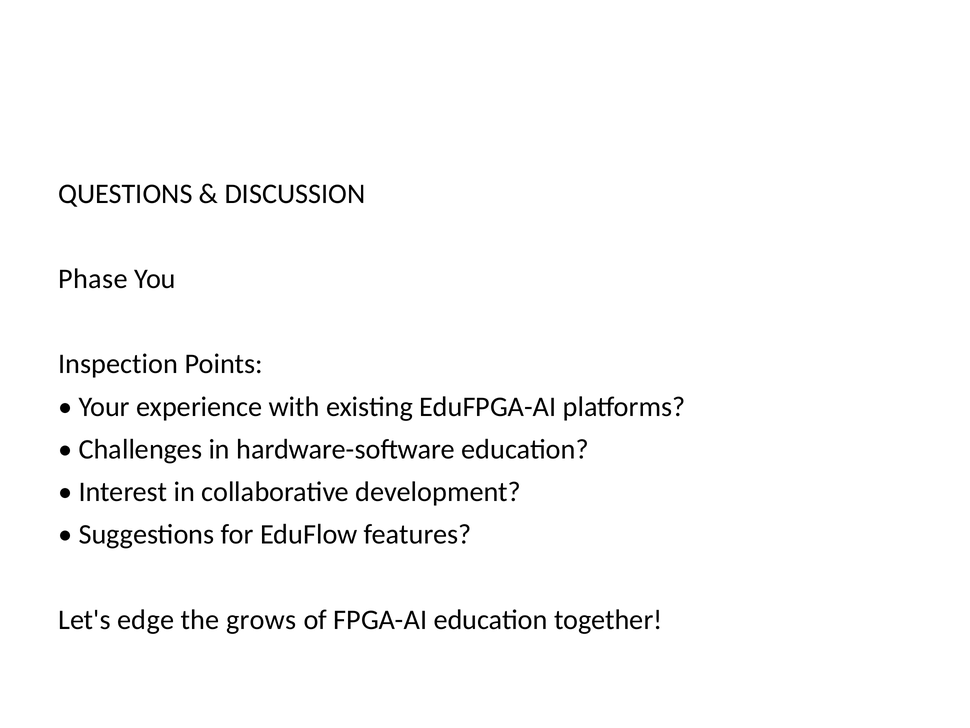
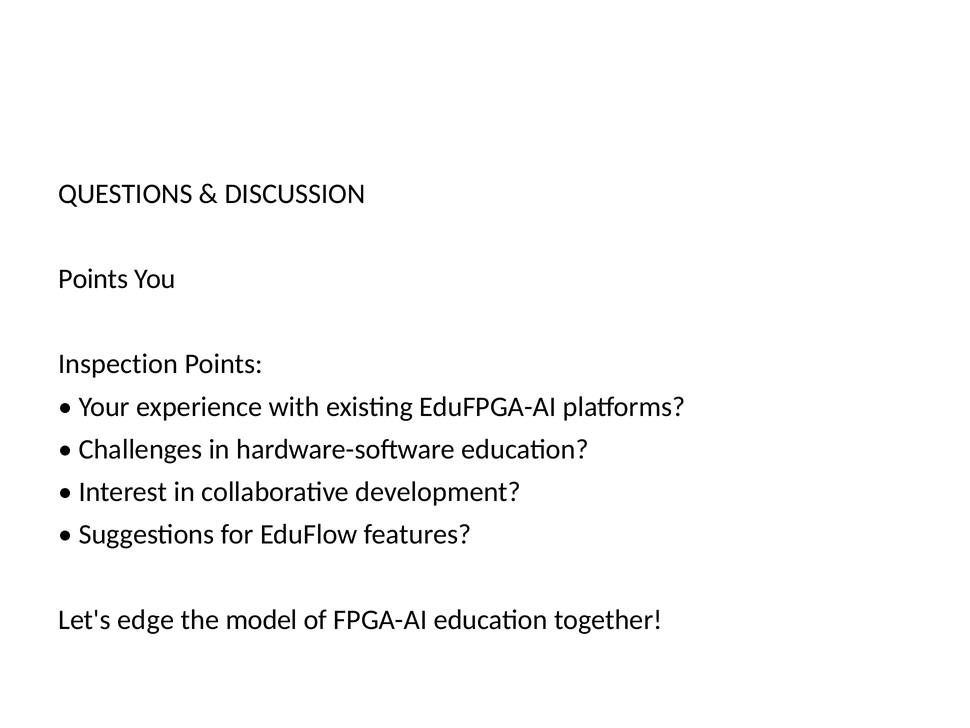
Phase at (93, 279): Phase -> Points
grows: grows -> model
